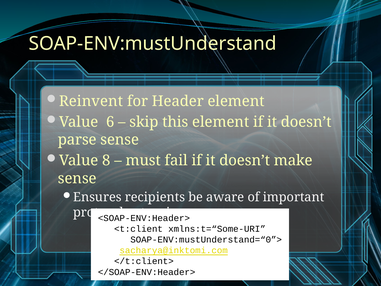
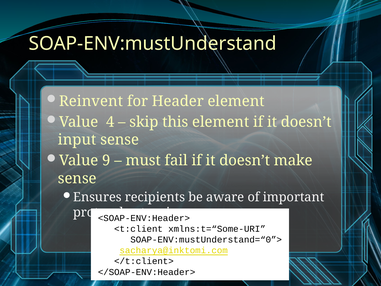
6: 6 -> 4
parse: parse -> input
8: 8 -> 9
